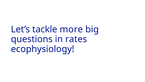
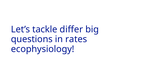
more: more -> differ
